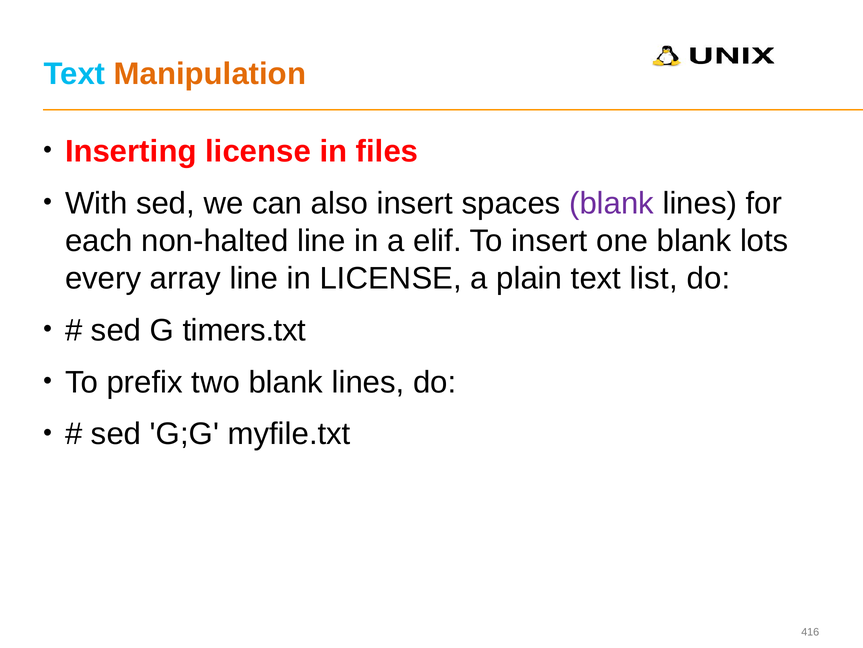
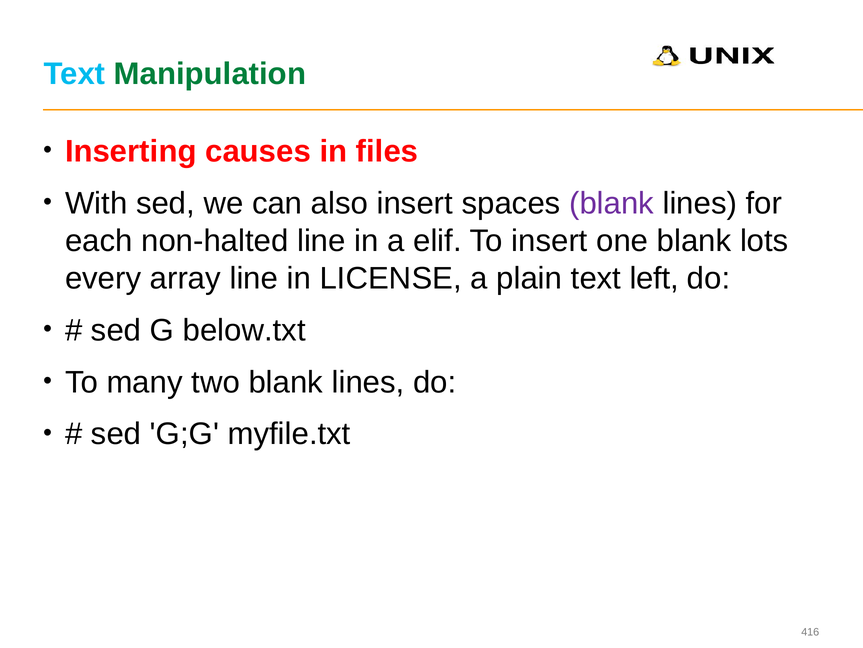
Manipulation colour: orange -> green
Inserting license: license -> causes
list: list -> left
timers.txt: timers.txt -> below.txt
prefix: prefix -> many
